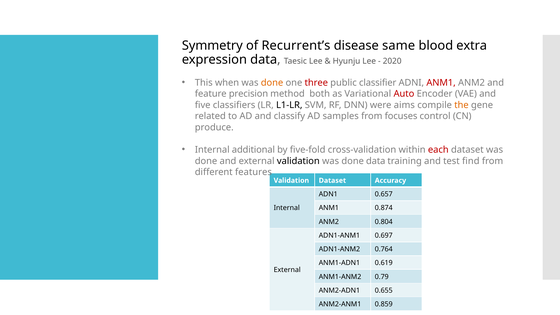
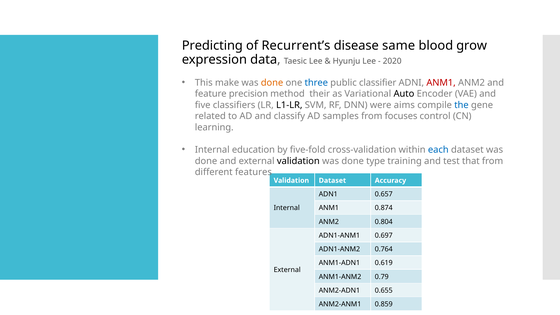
Symmetry: Symmetry -> Predicting
extra: extra -> grow
when: when -> make
three colour: red -> blue
both: both -> their
Auto colour: red -> black
the colour: orange -> blue
produce: produce -> learning
additional: additional -> education
each colour: red -> blue
done data: data -> type
find: find -> that
